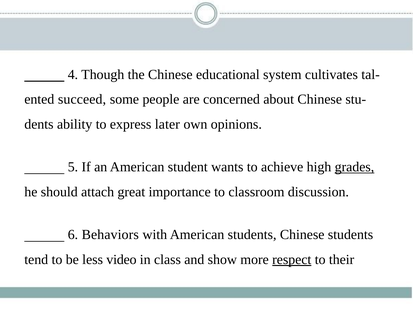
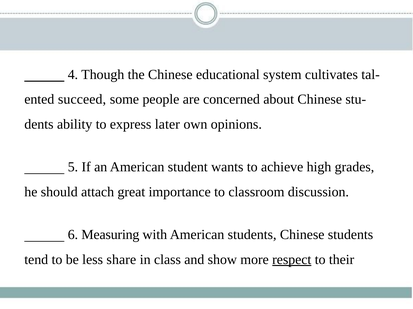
grades underline: present -> none
Behaviors: Behaviors -> Measuring
video: video -> share
